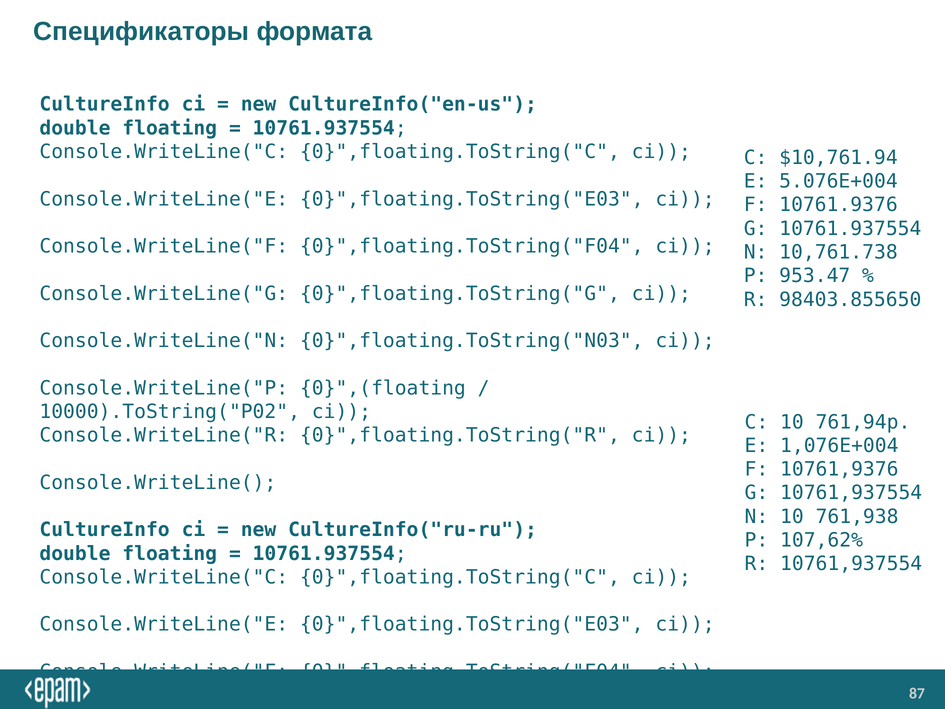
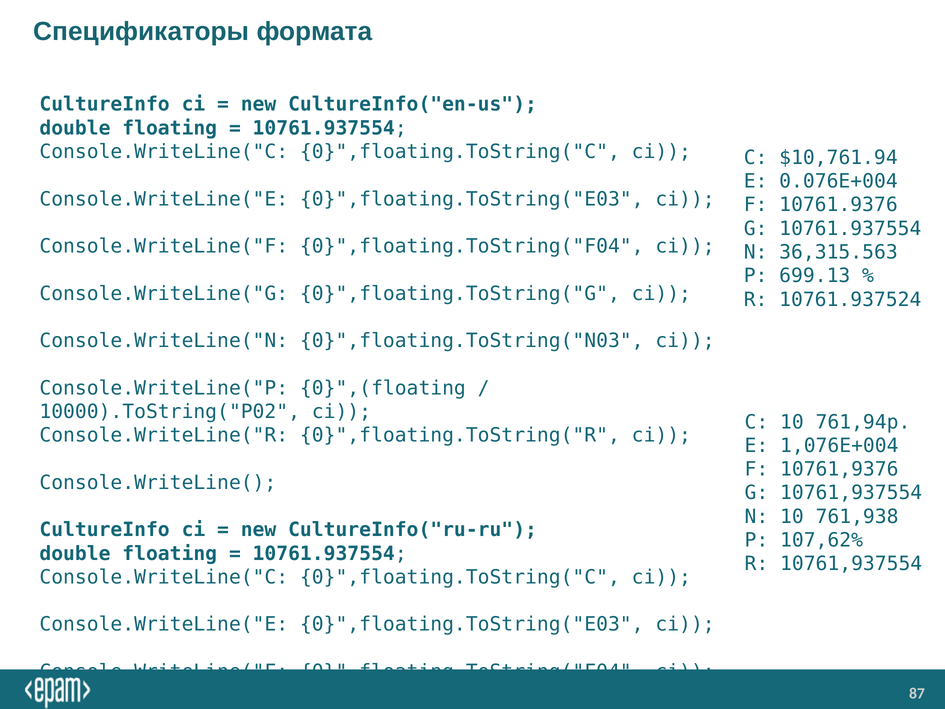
5.076E+004: 5.076E+004 -> 0.076E+004
10,761.738: 10,761.738 -> 36,315.563
953.47: 953.47 -> 699.13
98403.855650: 98403.855650 -> 10761.937524
